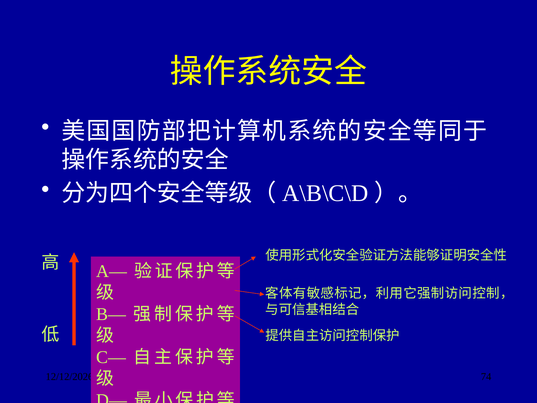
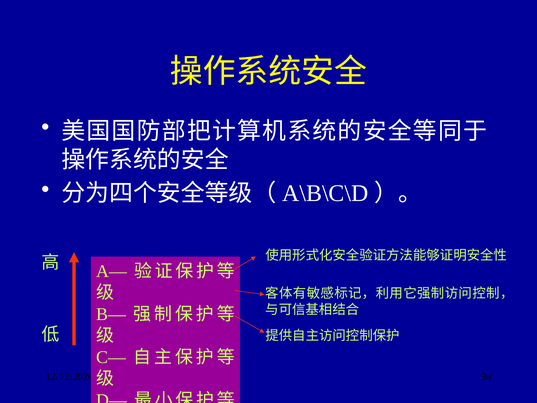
74: 74 -> 96
